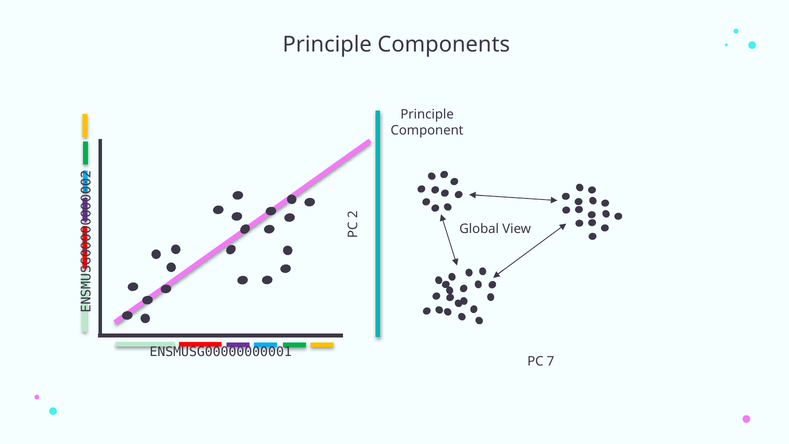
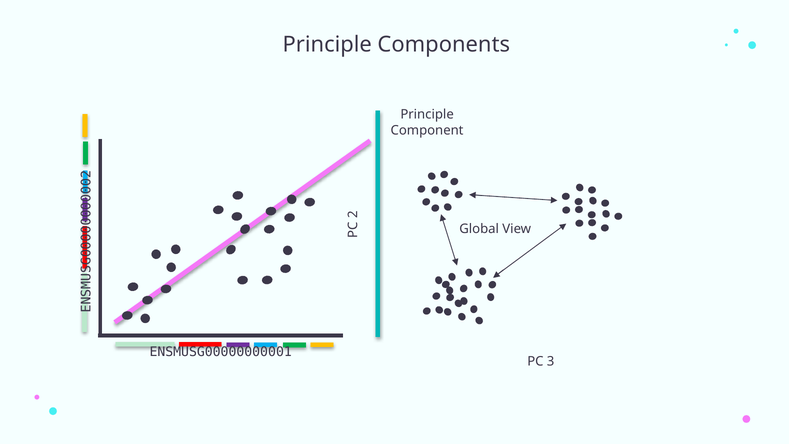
7: 7 -> 3
